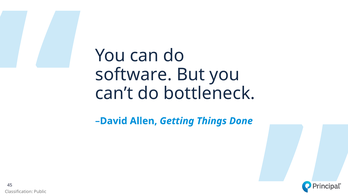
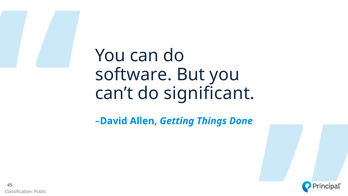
bottleneck: bottleneck -> significant
